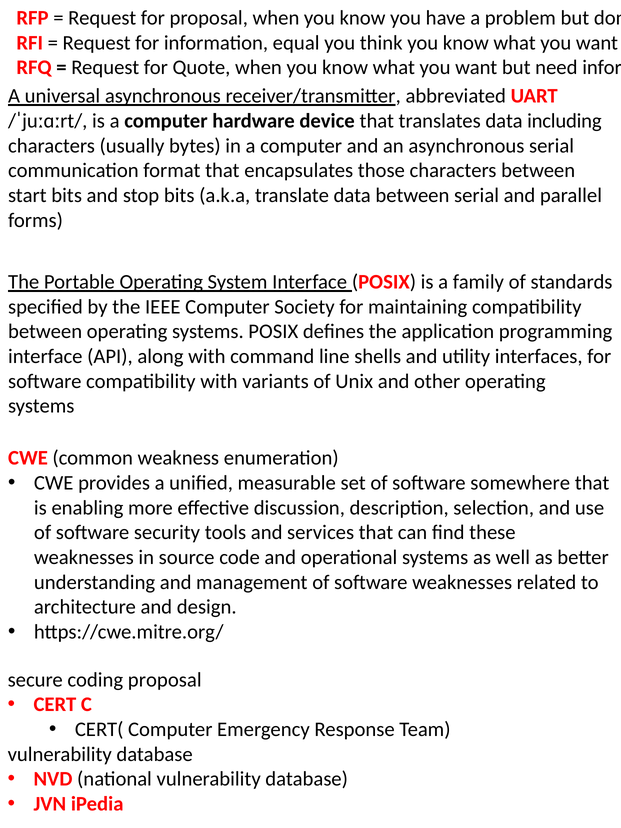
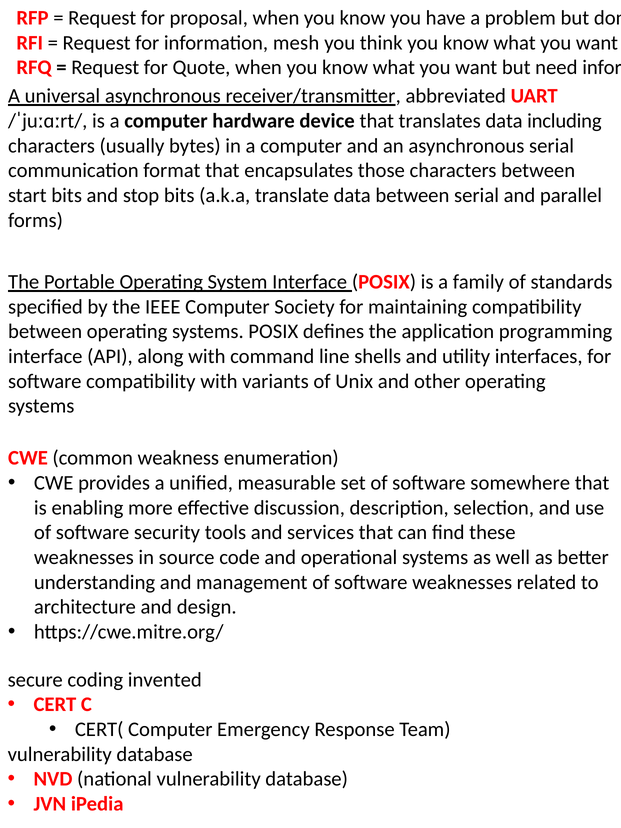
equal: equal -> mesh
coding proposal: proposal -> invented
